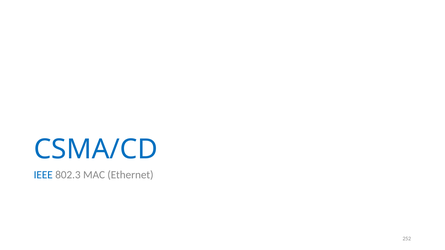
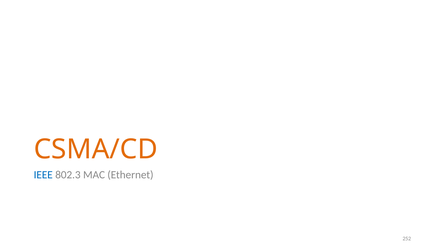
CSMA/CD colour: blue -> orange
